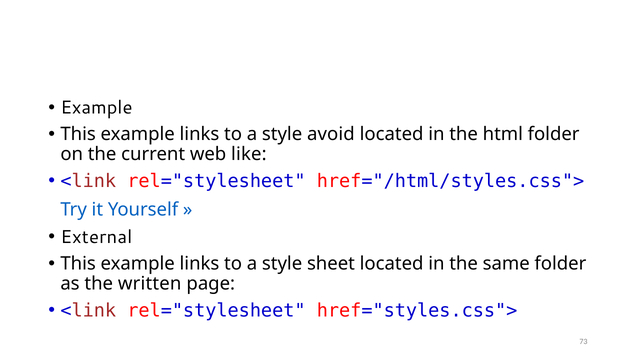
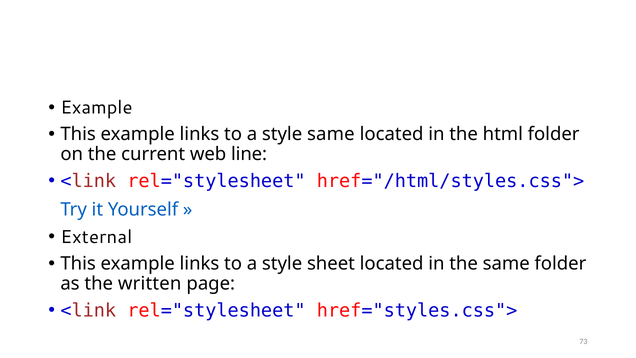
style avoid: avoid -> same
like: like -> line
